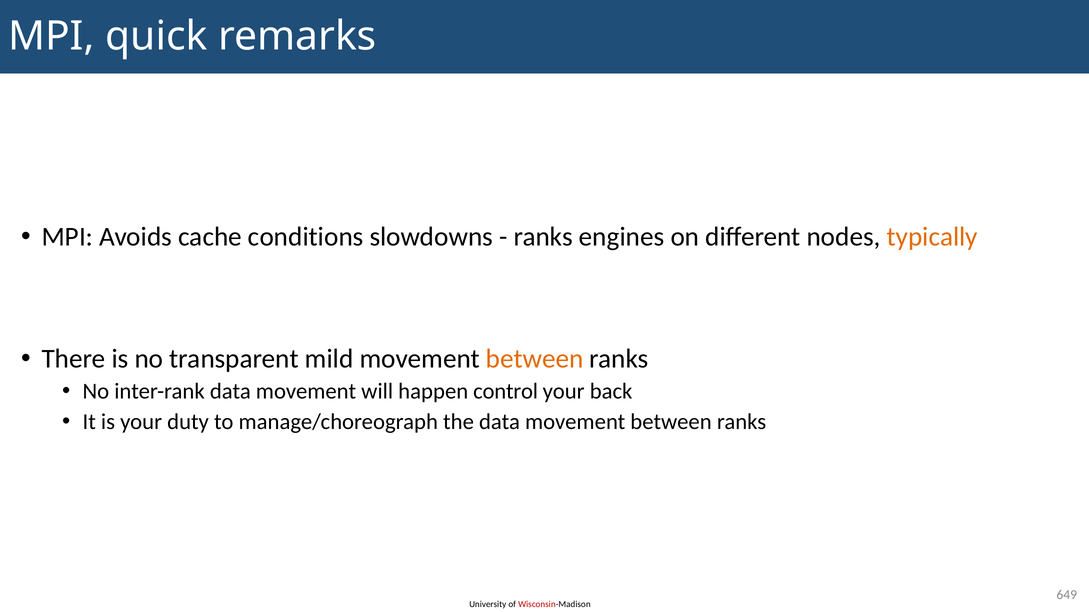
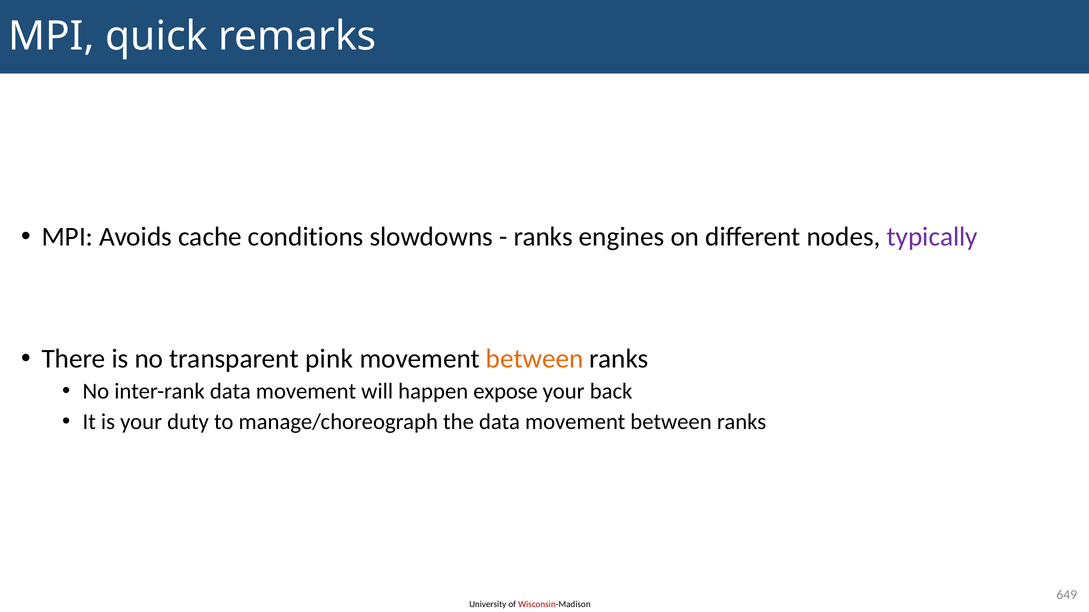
typically colour: orange -> purple
mild: mild -> pink
control: control -> expose
